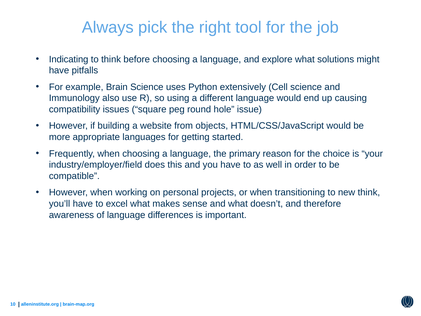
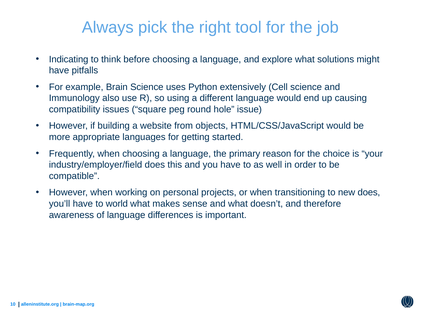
new think: think -> does
excel: excel -> world
